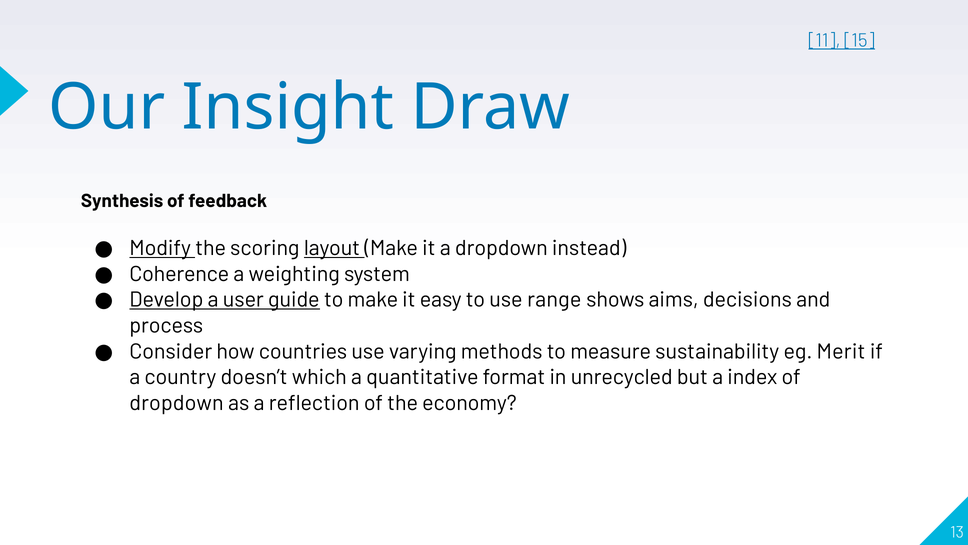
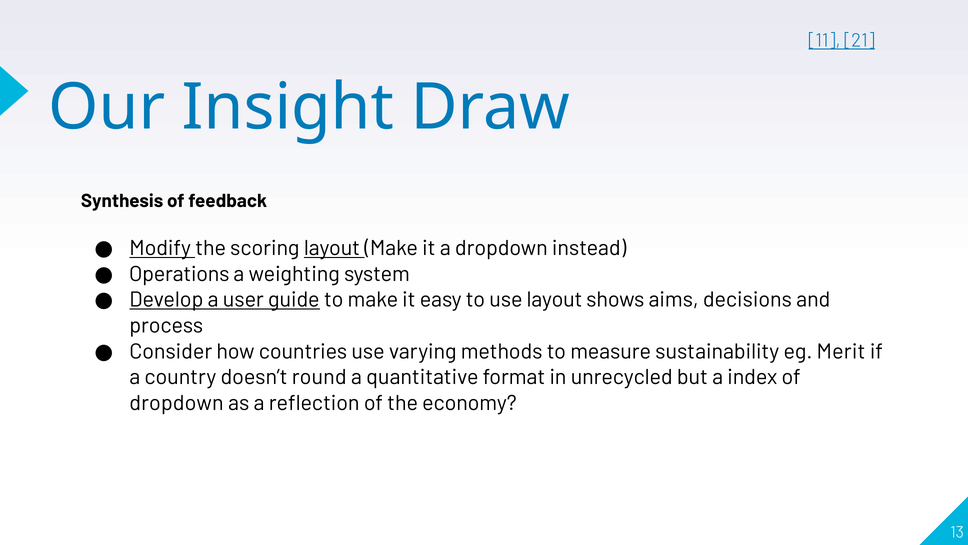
15: 15 -> 21
Coherence: Coherence -> Operations
use range: range -> layout
which: which -> round
